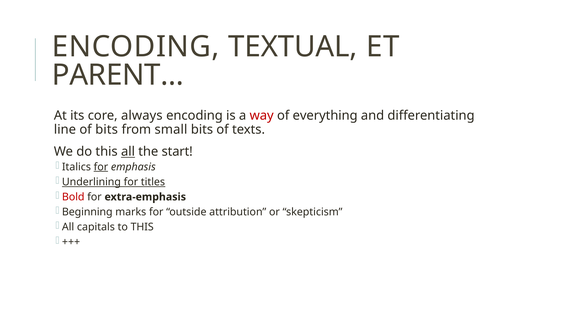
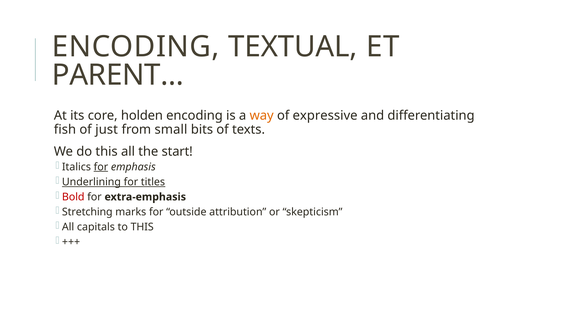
always: always -> holden
way colour: red -> orange
everything: everything -> expressive
line: line -> fish
of bits: bits -> just
all at (128, 151) underline: present -> none
Beginning: Beginning -> Stretching
